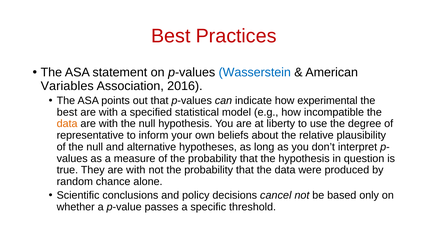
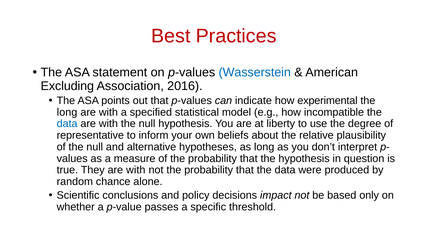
Variables: Variables -> Excluding
best at (67, 112): best -> long
data at (67, 124) colour: orange -> blue
cancel: cancel -> impact
